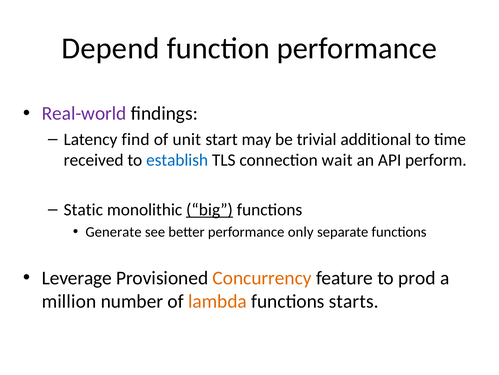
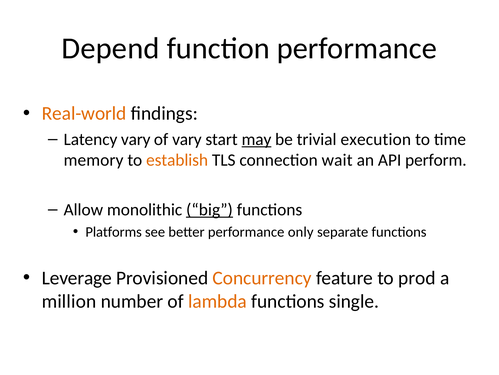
Real-world colour: purple -> orange
Latency find: find -> vary
of unit: unit -> vary
may underline: none -> present
additional: additional -> execution
received: received -> memory
establish colour: blue -> orange
Static: Static -> Allow
Generate: Generate -> Platforms
starts: starts -> single
